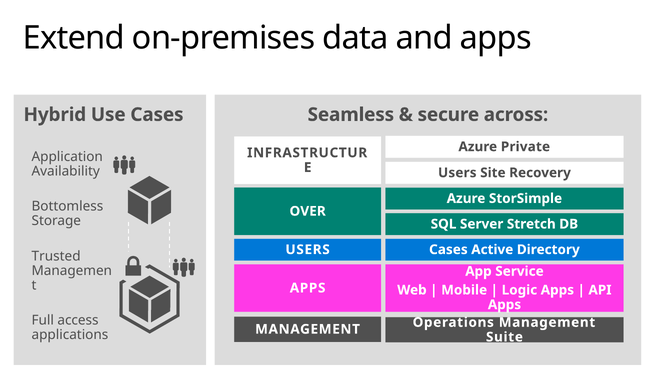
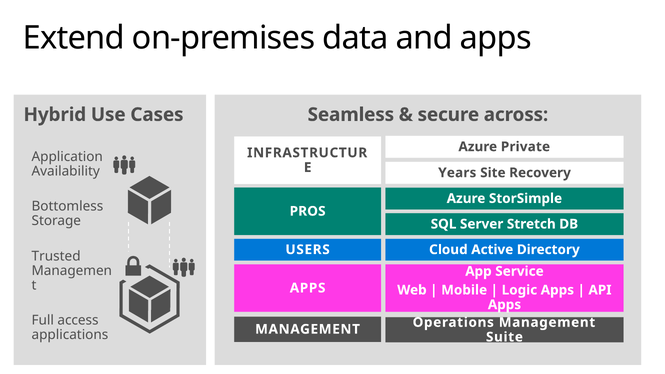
Users at (457, 173): Users -> Years
OVER: OVER -> PROS
Cases at (448, 250): Cases -> Cloud
